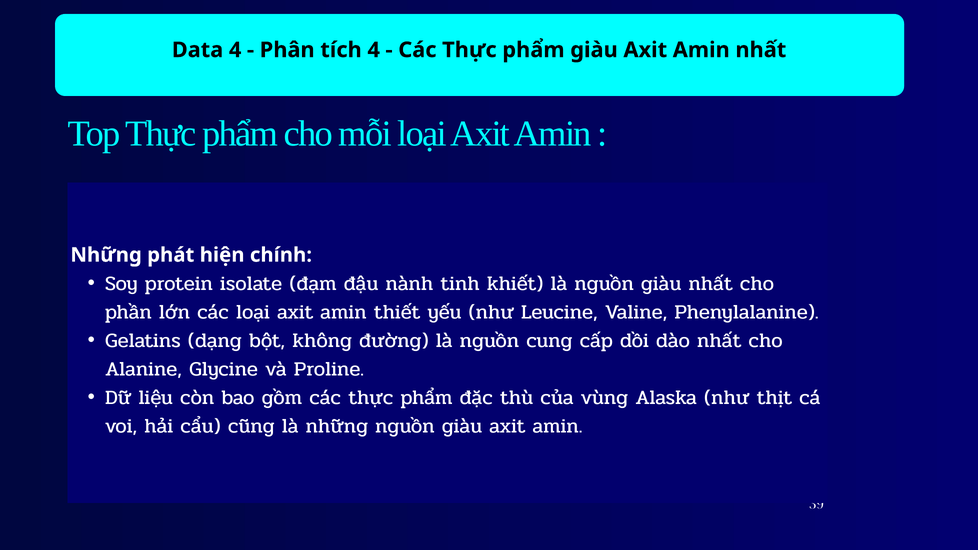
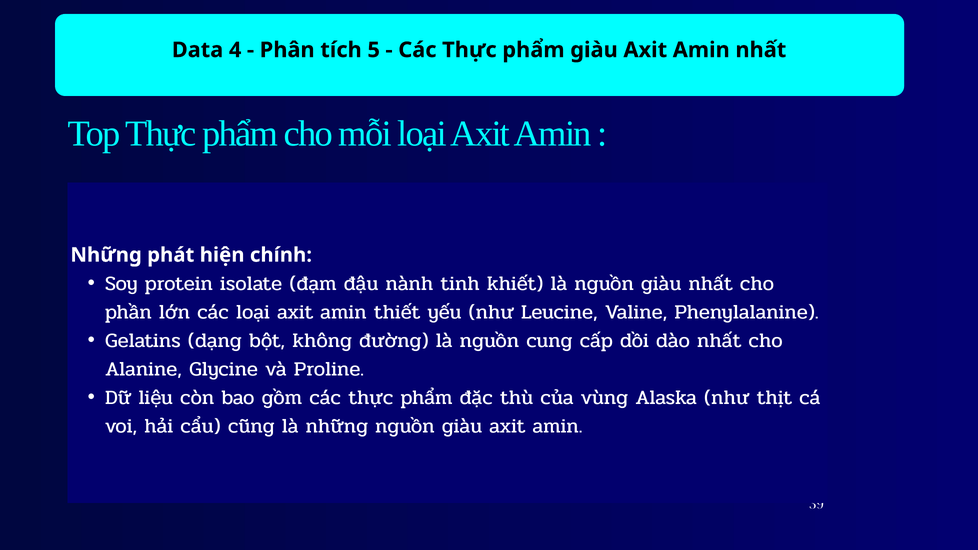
tích 4: 4 -> 5
